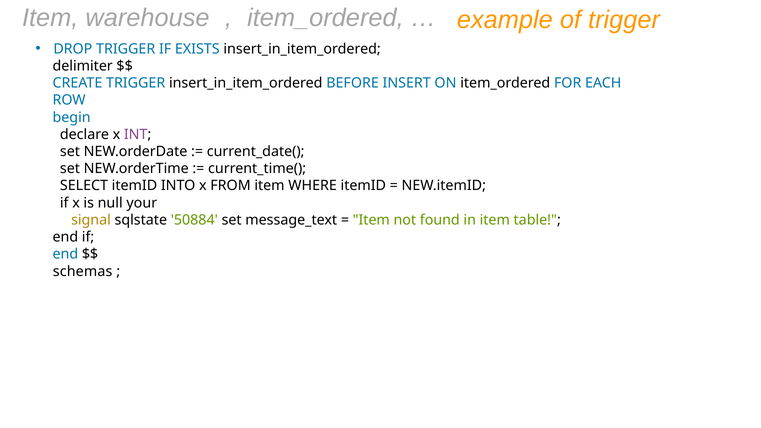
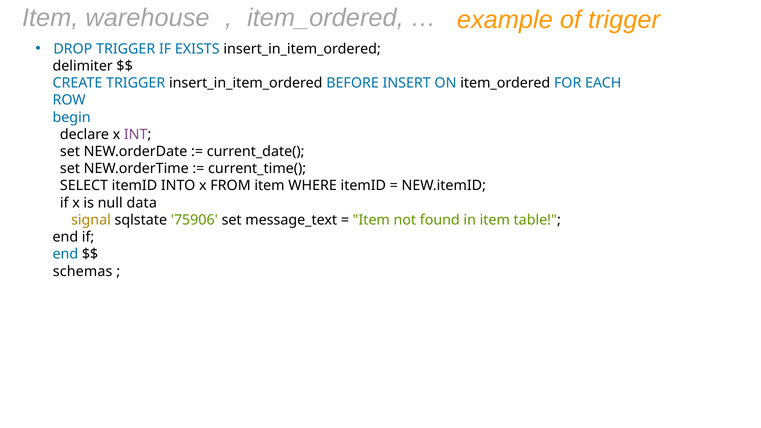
your: your -> data
50884: 50884 -> 75906
